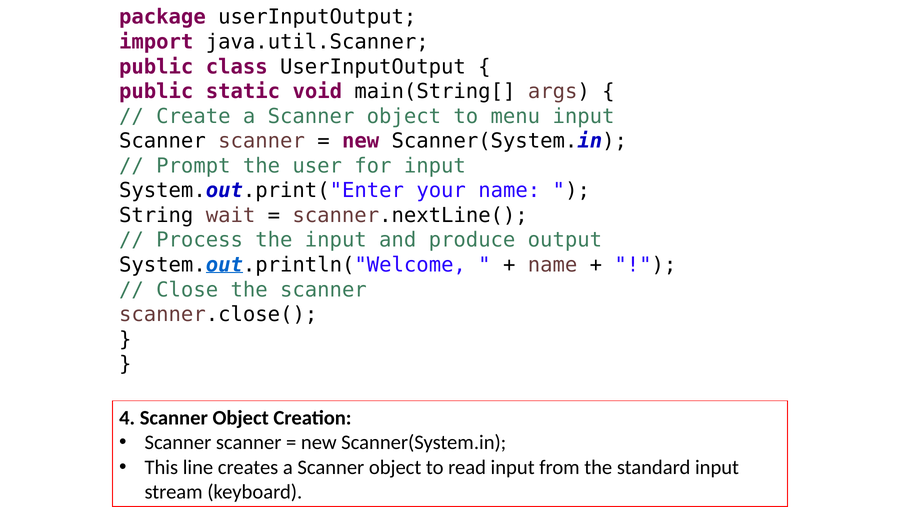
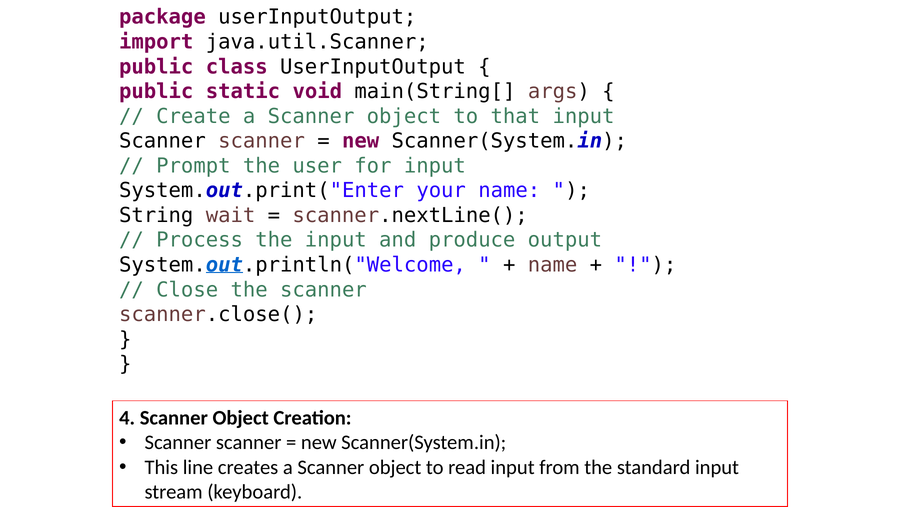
menu: menu -> that
